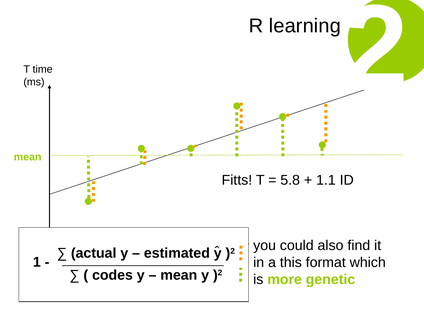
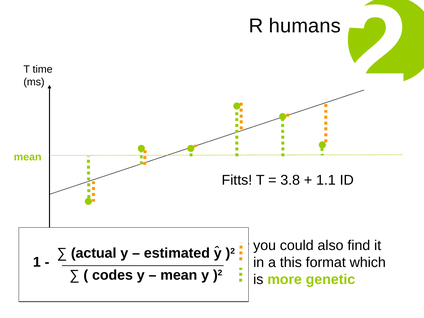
learning: learning -> humans
5.8: 5.8 -> 3.8
